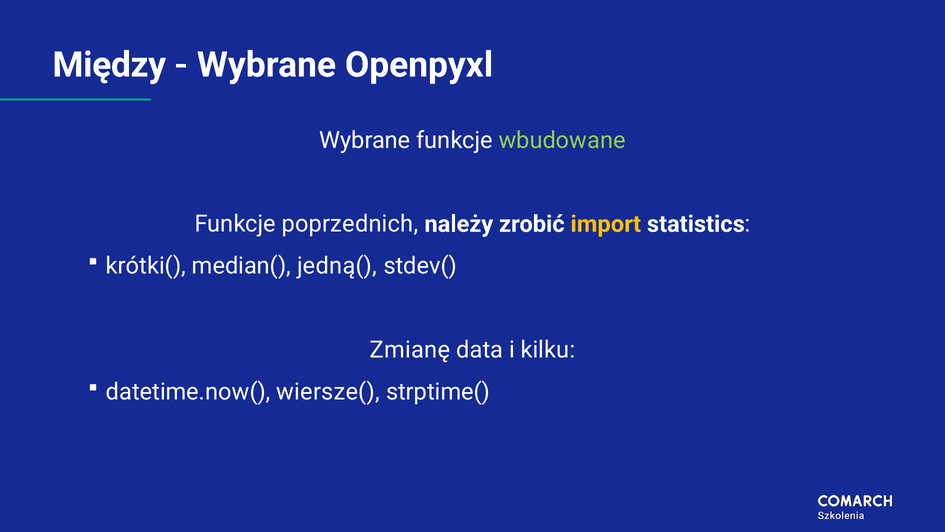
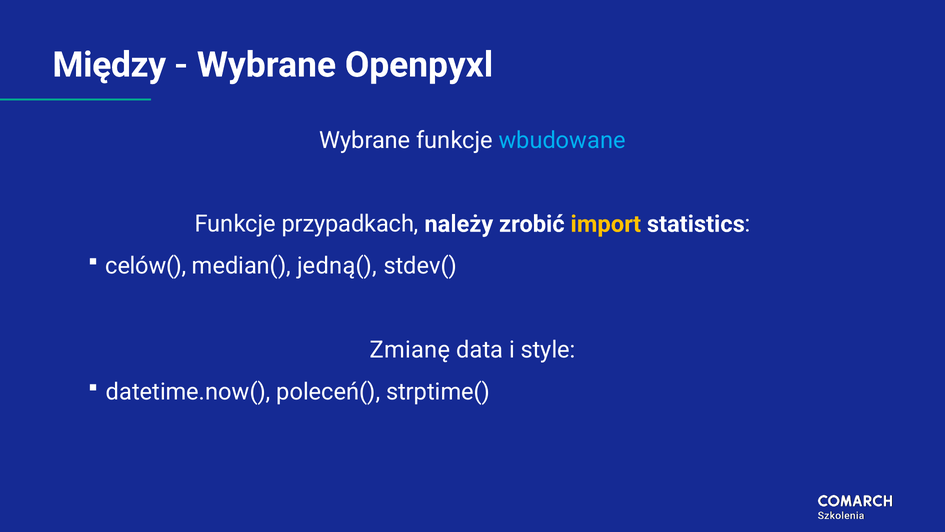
wbudowane colour: light green -> light blue
poprzednich: poprzednich -> przypadkach
krótki(: krótki( -> celów(
kilku: kilku -> style
wiersze(: wiersze( -> poleceń(
